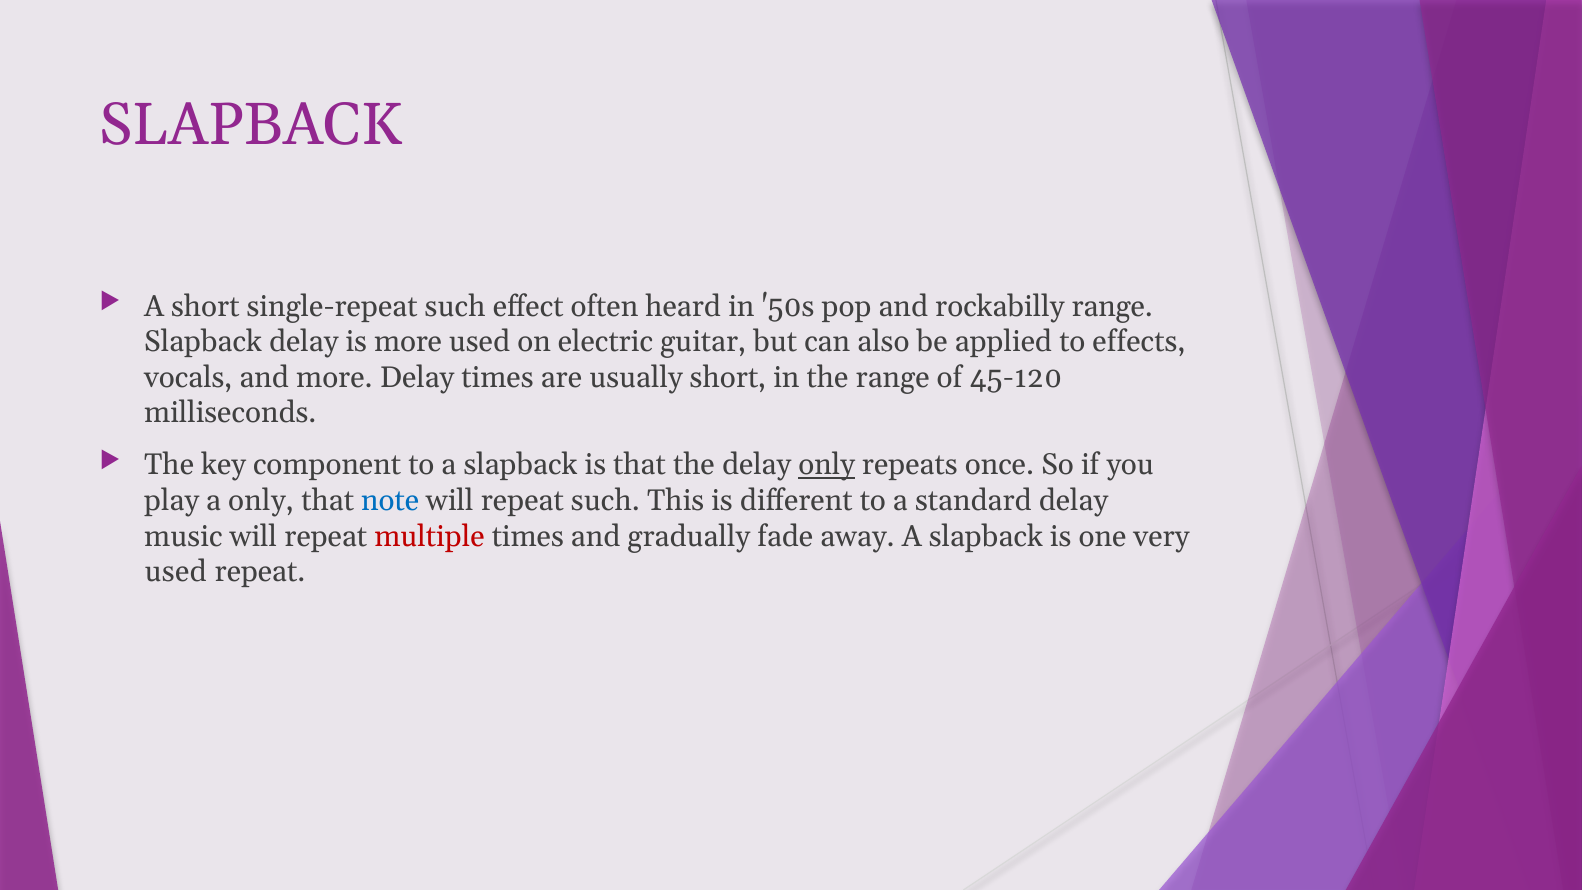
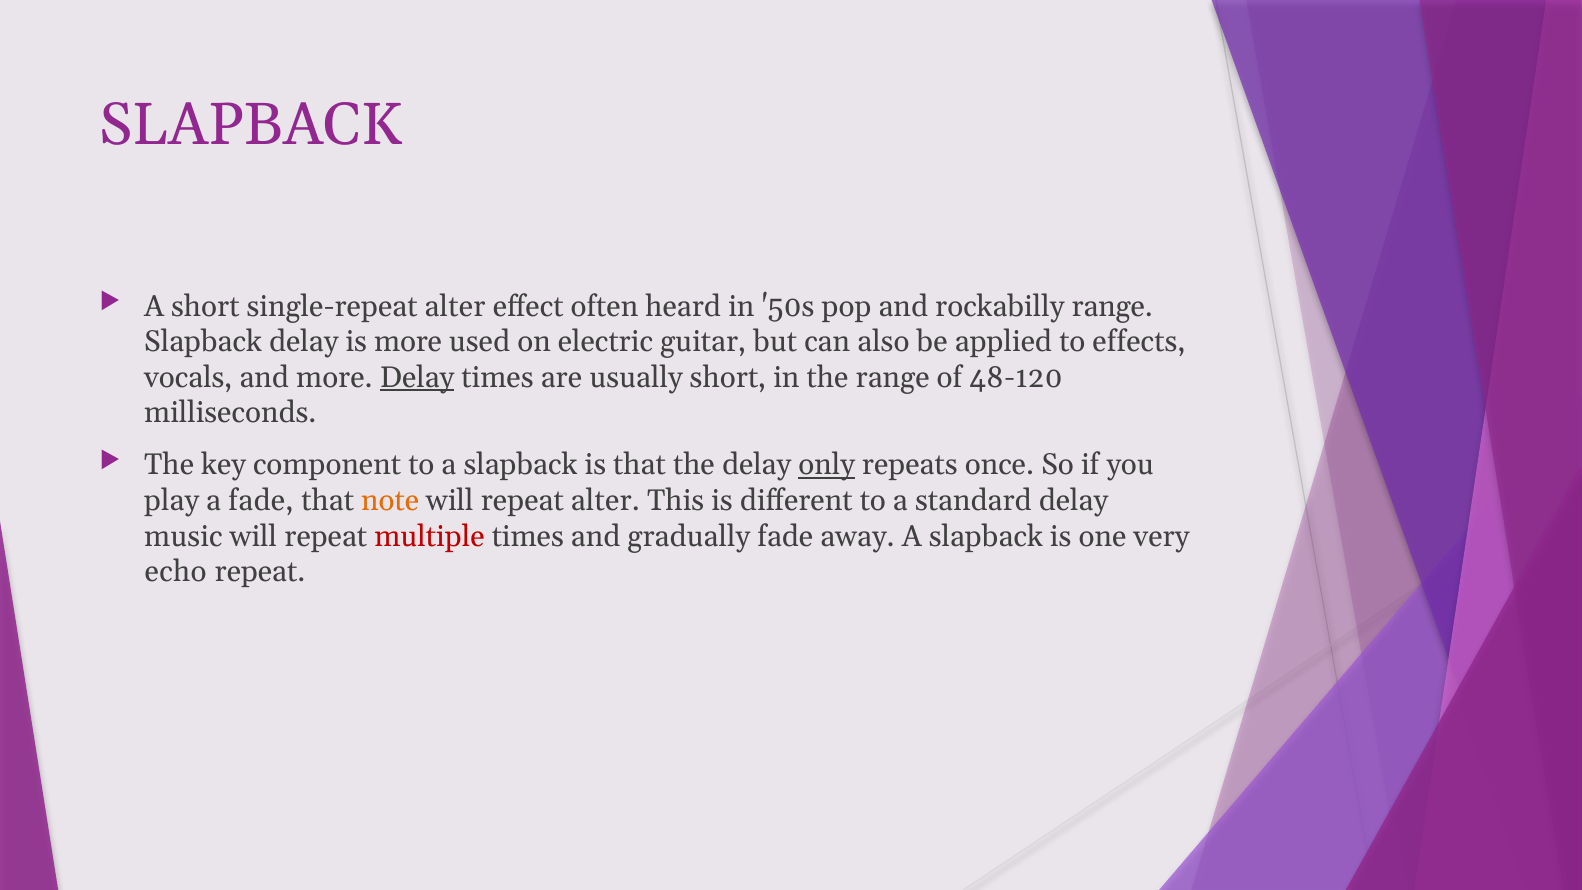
single-repeat such: such -> alter
Delay at (417, 377) underline: none -> present
45-120: 45-120 -> 48-120
a only: only -> fade
note colour: blue -> orange
repeat such: such -> alter
used at (176, 572): used -> echo
